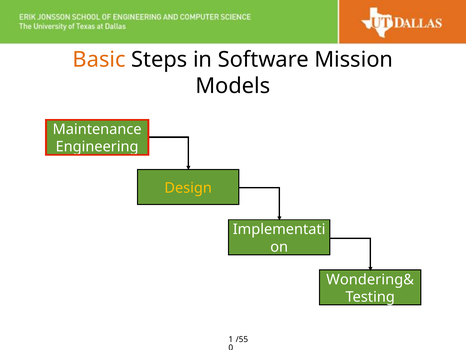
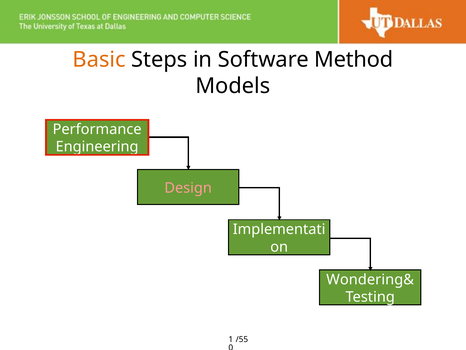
Mission: Mission -> Method
Maintenance: Maintenance -> Performance
Design colour: yellow -> pink
